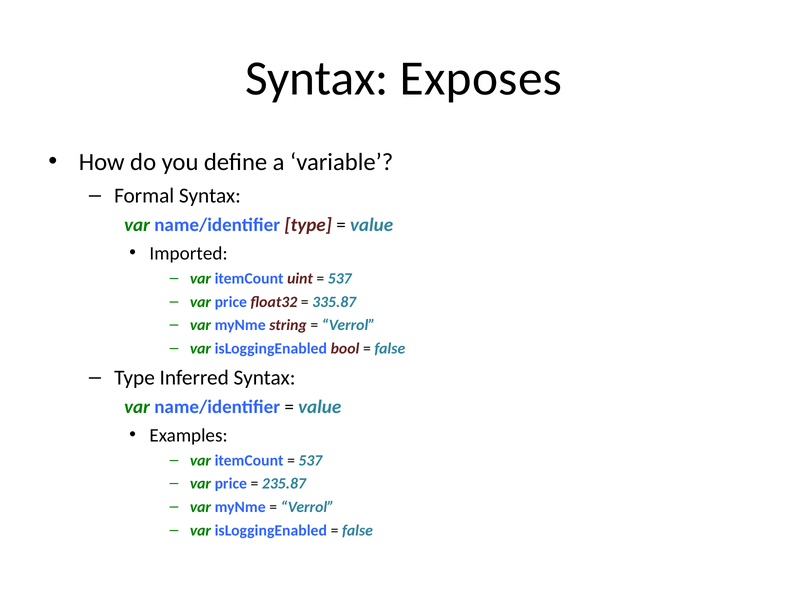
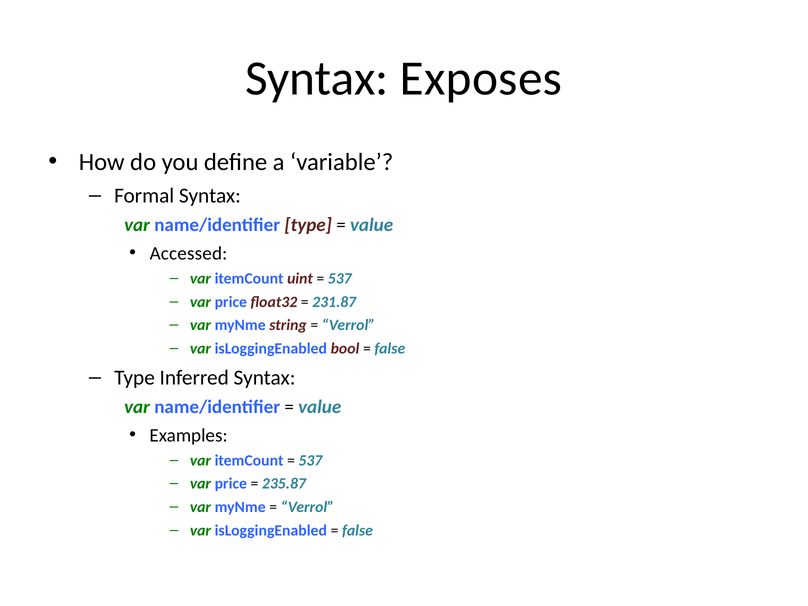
Imported: Imported -> Accessed
335.87: 335.87 -> 231.87
